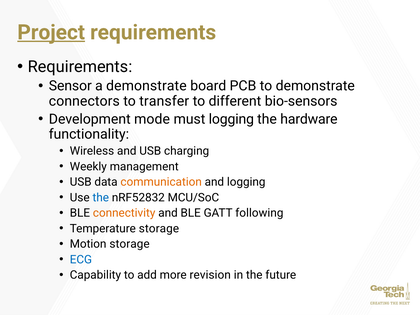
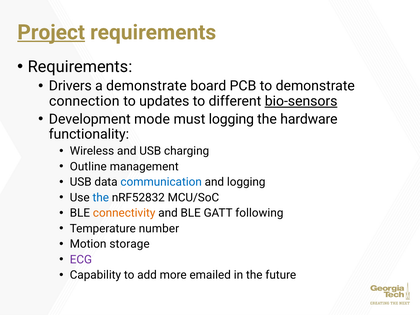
Sensor: Sensor -> Drivers
connectors: connectors -> connection
transfer: transfer -> updates
bio-sensors underline: none -> present
Weekly: Weekly -> Outline
communication colour: orange -> blue
Temperature storage: storage -> number
ECG colour: blue -> purple
revision: revision -> emailed
